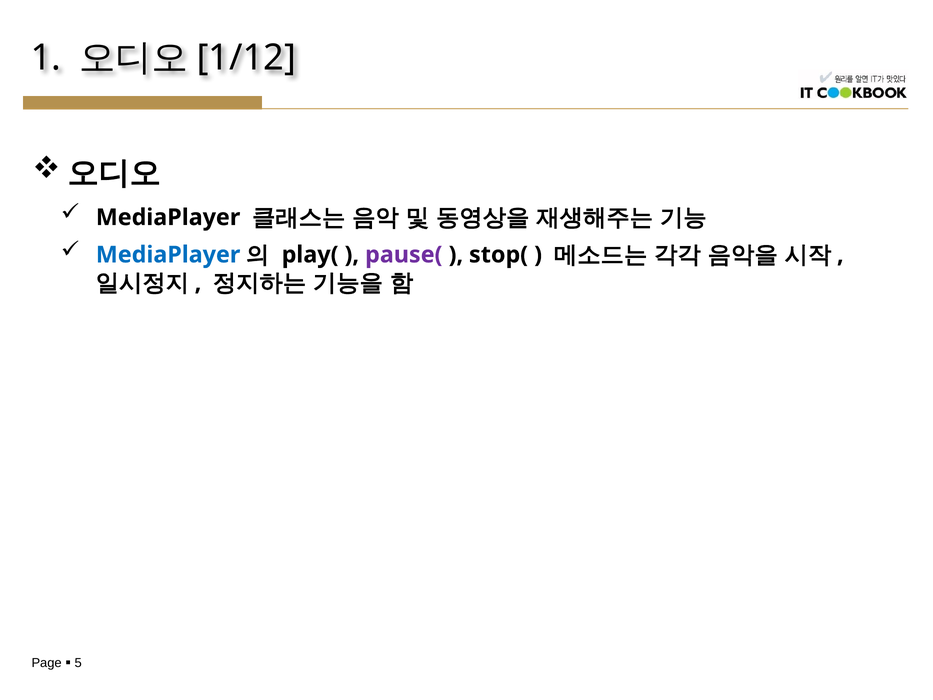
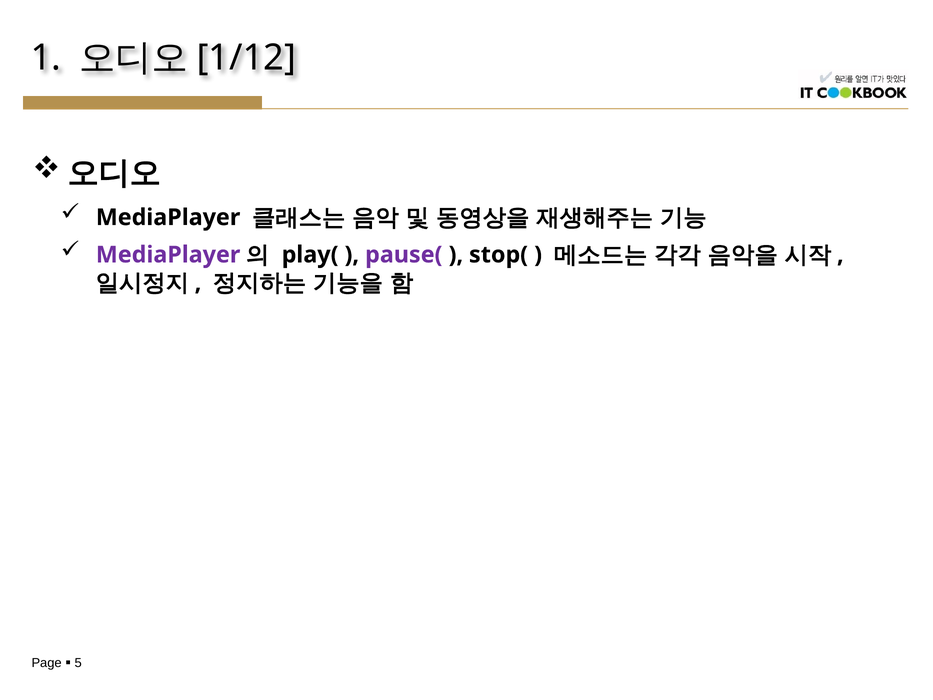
MediaPlayer at (168, 255) colour: blue -> purple
